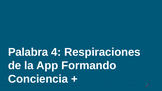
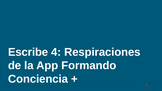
Palabra: Palabra -> Escribe
